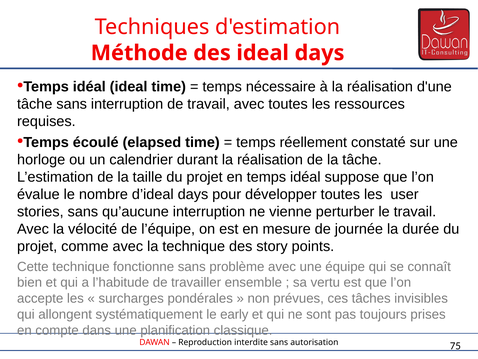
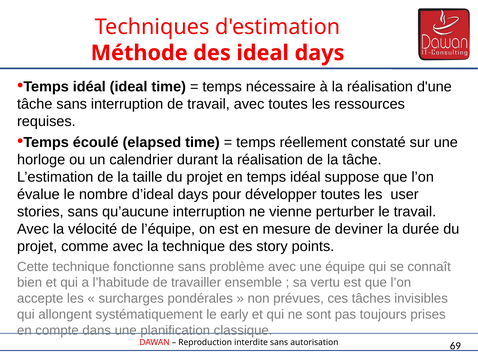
journée: journée -> deviner
75: 75 -> 69
